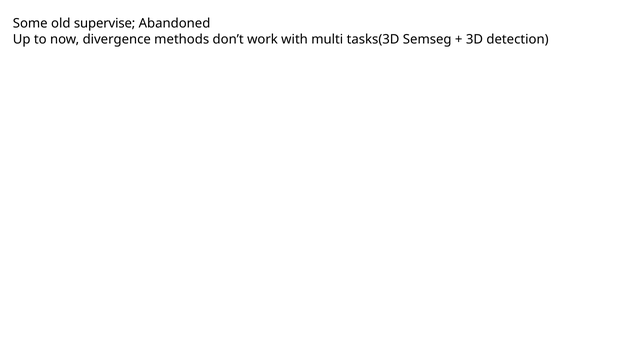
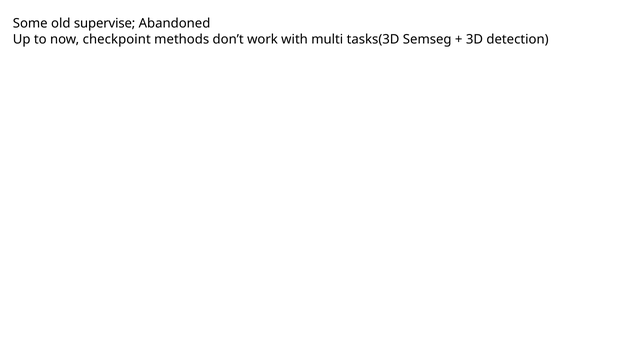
divergence: divergence -> checkpoint
